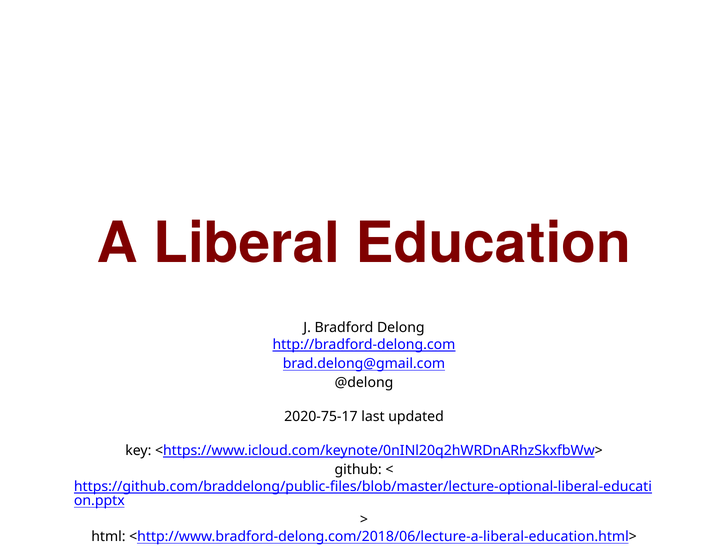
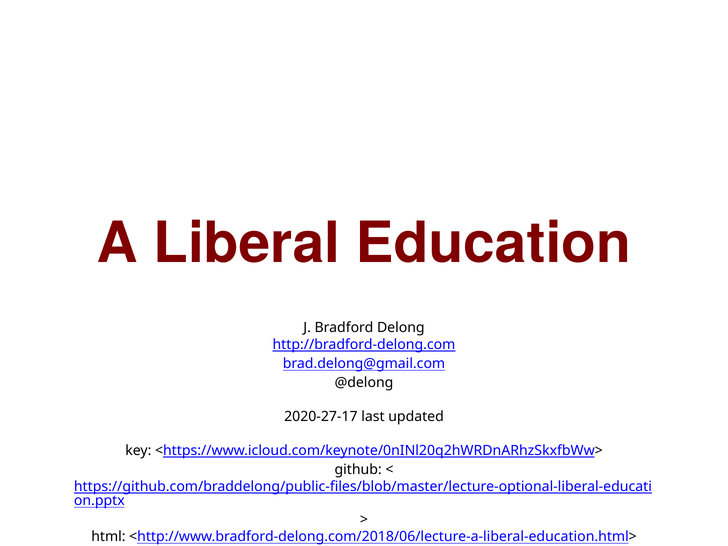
2020-75-17: 2020-75-17 -> 2020-27-17
